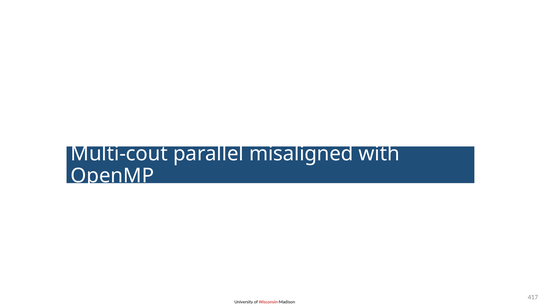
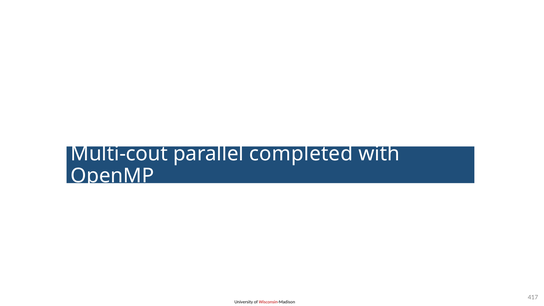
misaligned: misaligned -> completed
